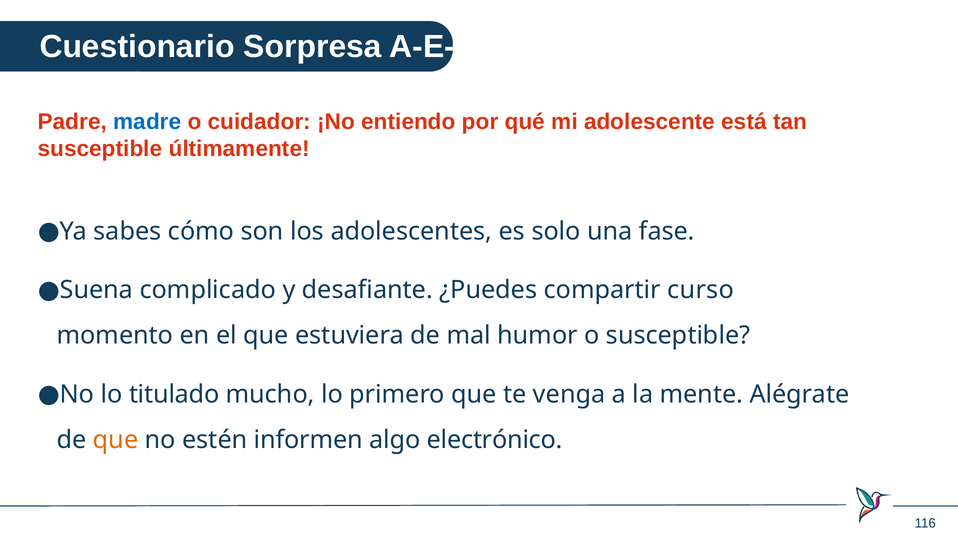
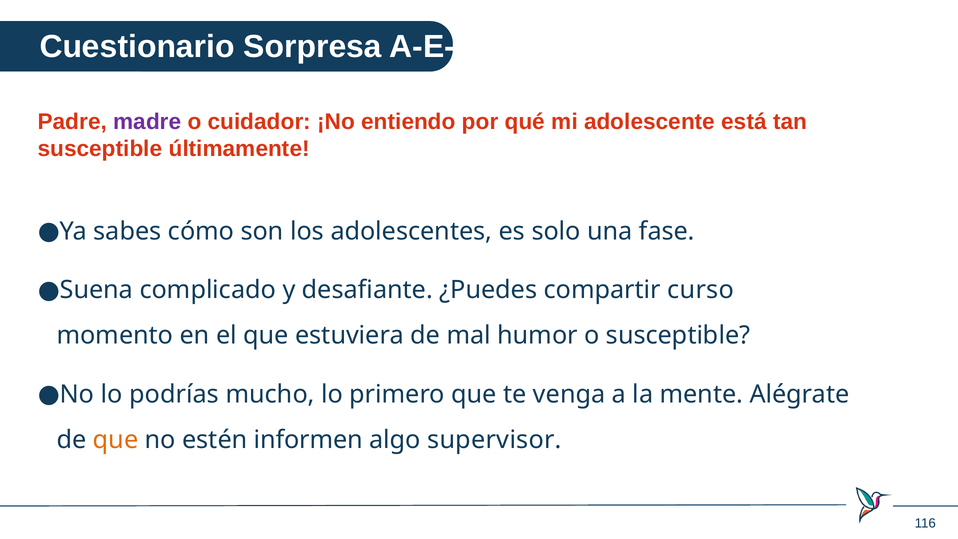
madre colour: blue -> purple
titulado: titulado -> podrías
electrónico: electrónico -> supervisor
